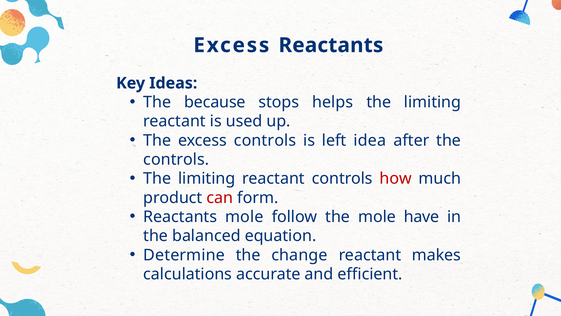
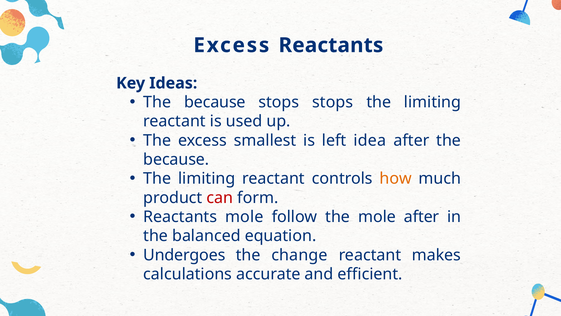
stops helps: helps -> stops
excess controls: controls -> smallest
controls at (176, 159): controls -> because
how colour: red -> orange
mole have: have -> after
Determine: Determine -> Undergoes
